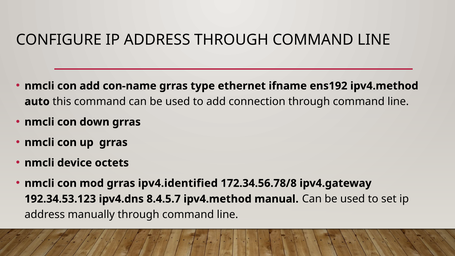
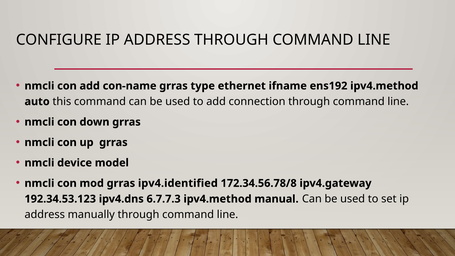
octets: octets -> model
8.4.5.7: 8.4.5.7 -> 6.7.7.3
